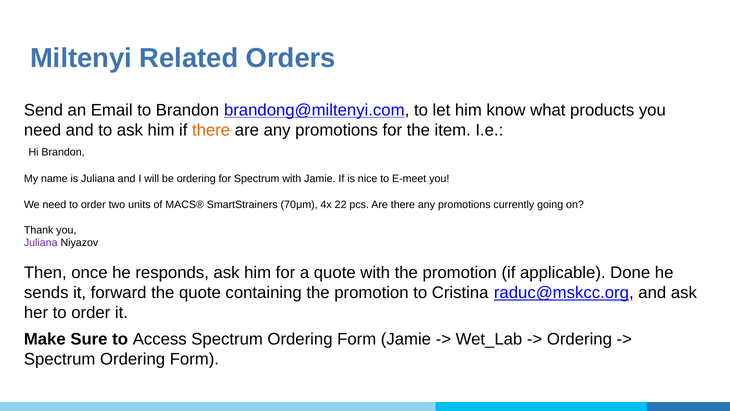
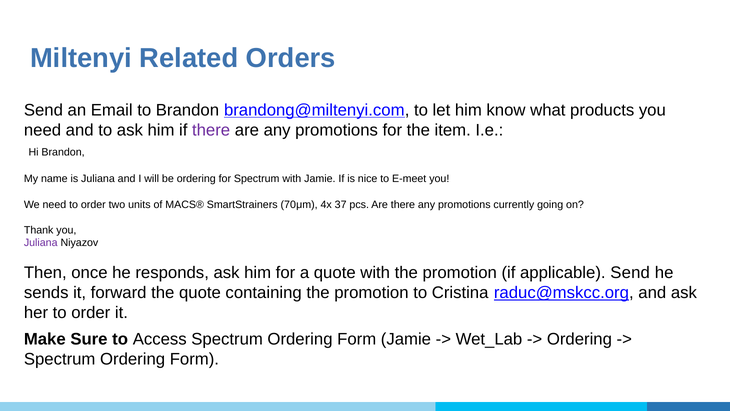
there at (211, 130) colour: orange -> purple
22: 22 -> 37
applicable Done: Done -> Send
